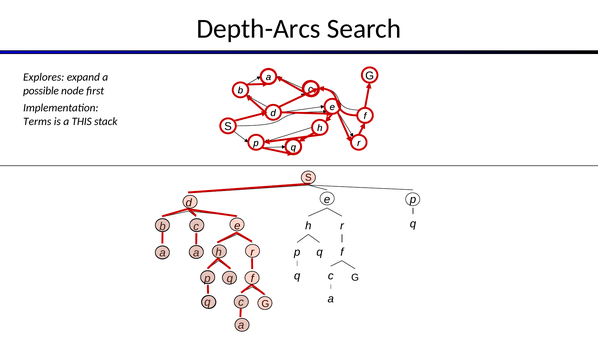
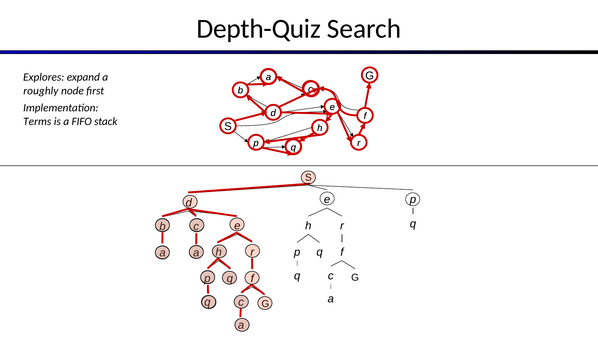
Depth-Arcs: Depth-Arcs -> Depth-Quiz
possible: possible -> roughly
THIS: THIS -> FIFO
